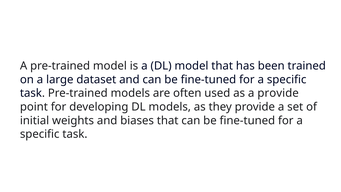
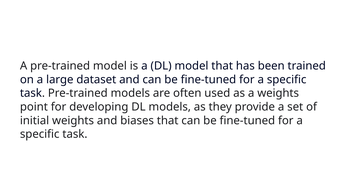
a provide: provide -> weights
